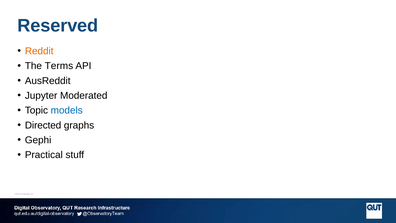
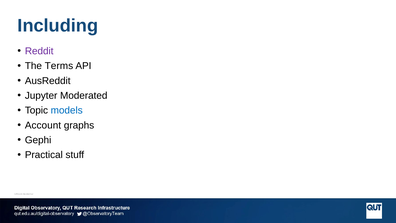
Reserved: Reserved -> Including
Reddit colour: orange -> purple
Directed: Directed -> Account
